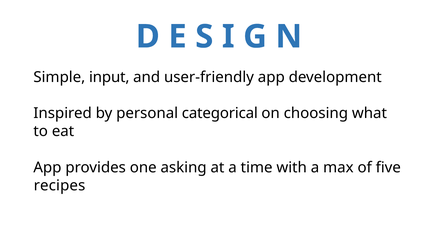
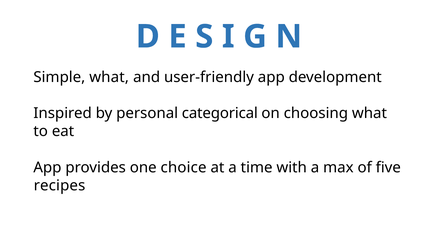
Simple input: input -> what
asking: asking -> choice
